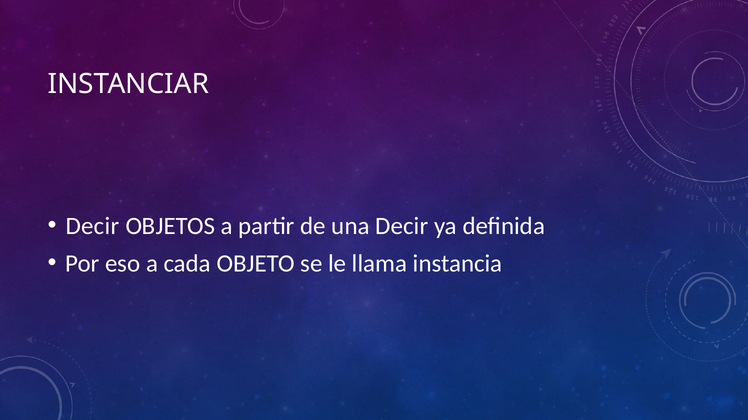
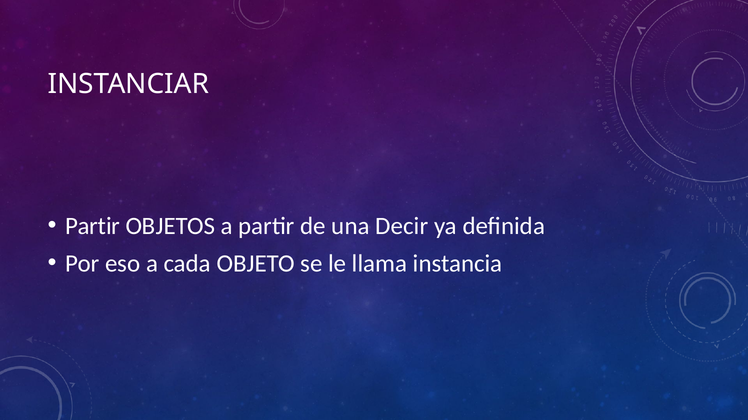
Decir at (92, 226): Decir -> Partir
